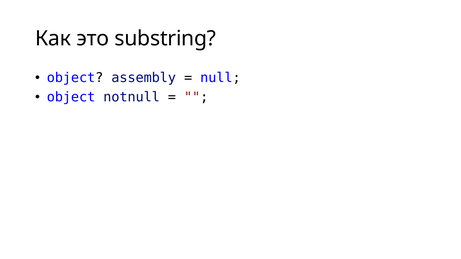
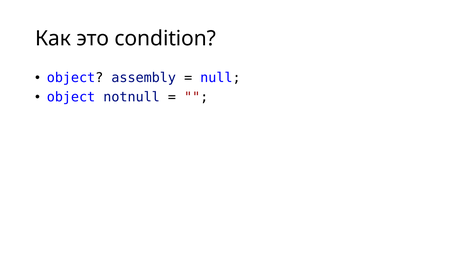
substring: substring -> condition
